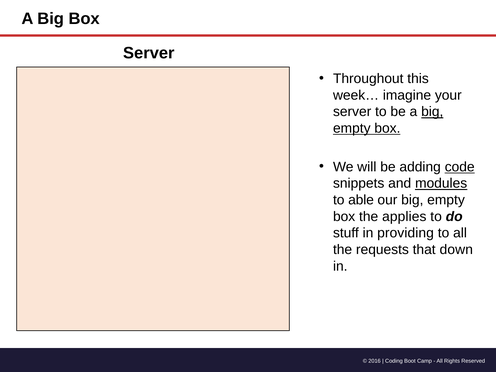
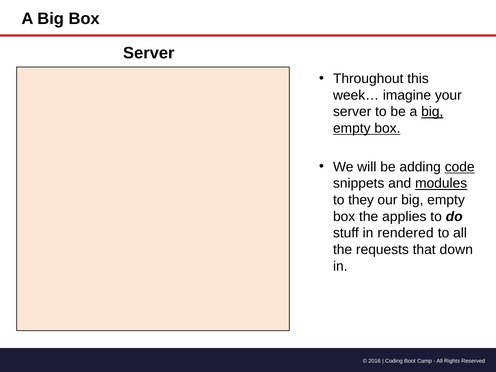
able: able -> they
providing: providing -> rendered
